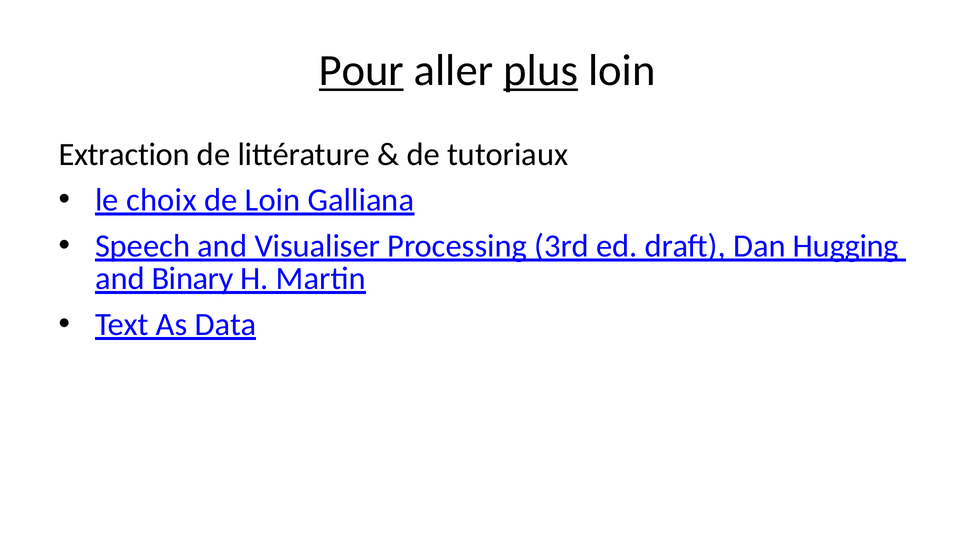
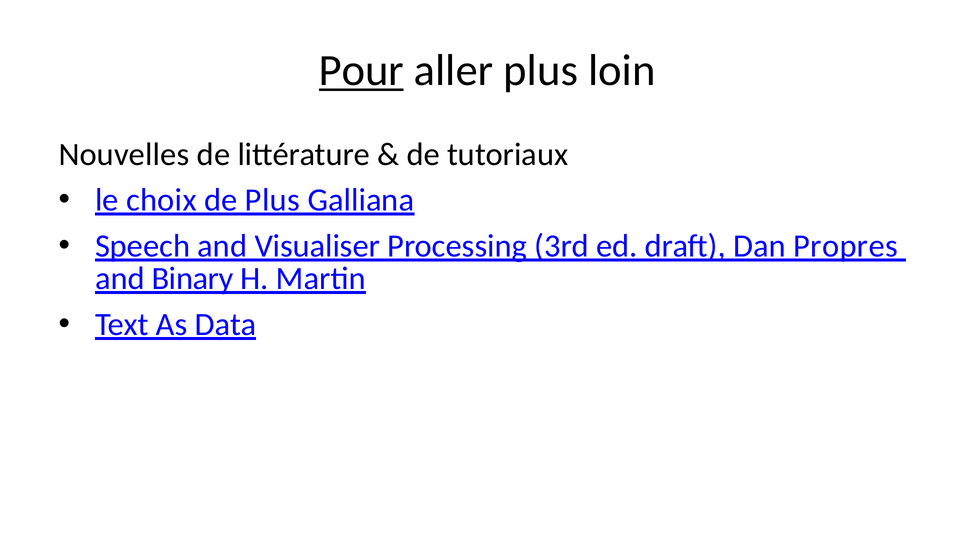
plus at (541, 71) underline: present -> none
Extraction: Extraction -> Nouvelles
de Loin: Loin -> Plus
Hugging: Hugging -> Propres
